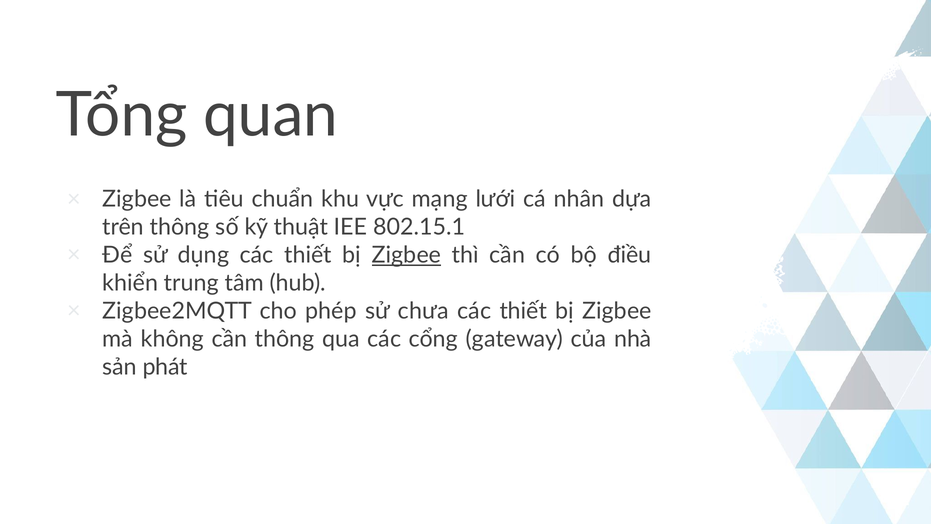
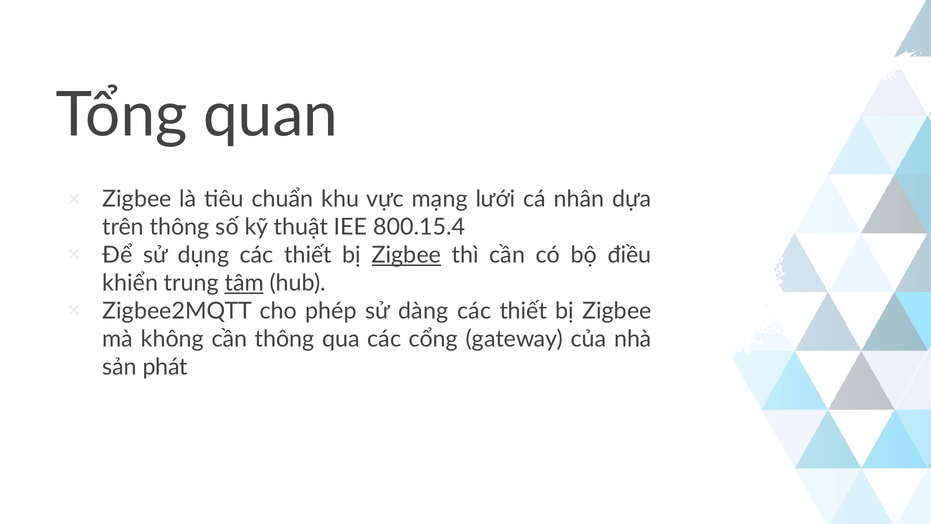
802.15.1: 802.15.1 -> 800.15.4
tâm underline: none -> present
chưa: chưa -> dàng
